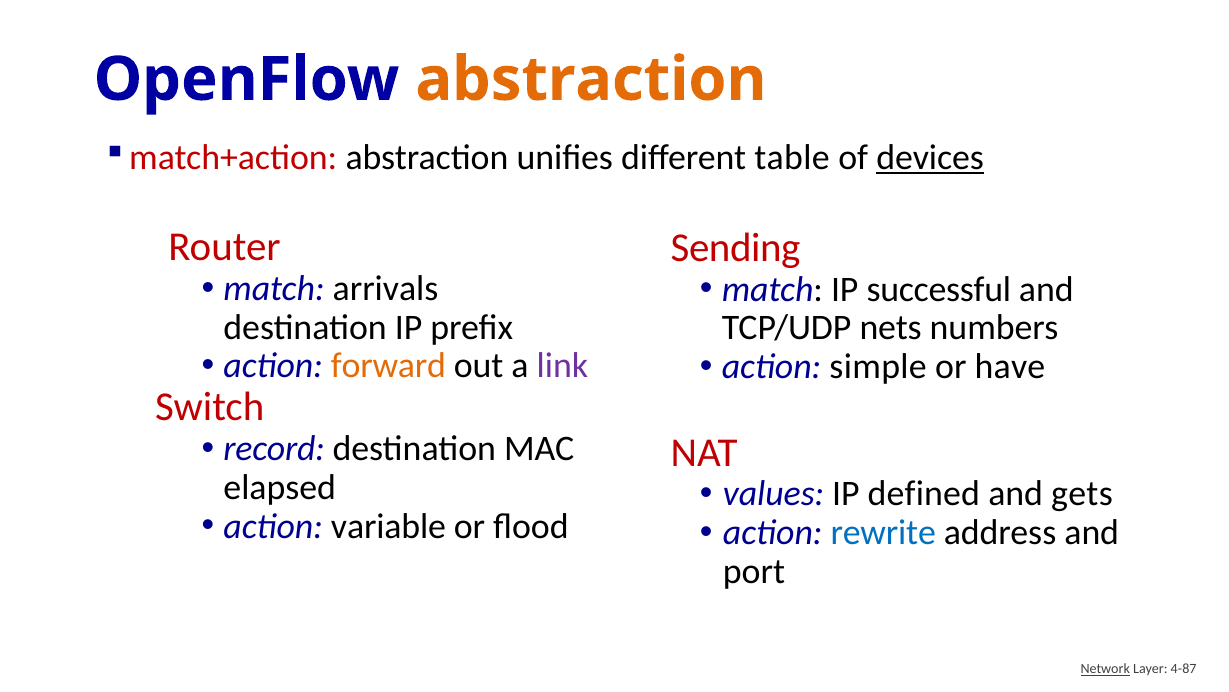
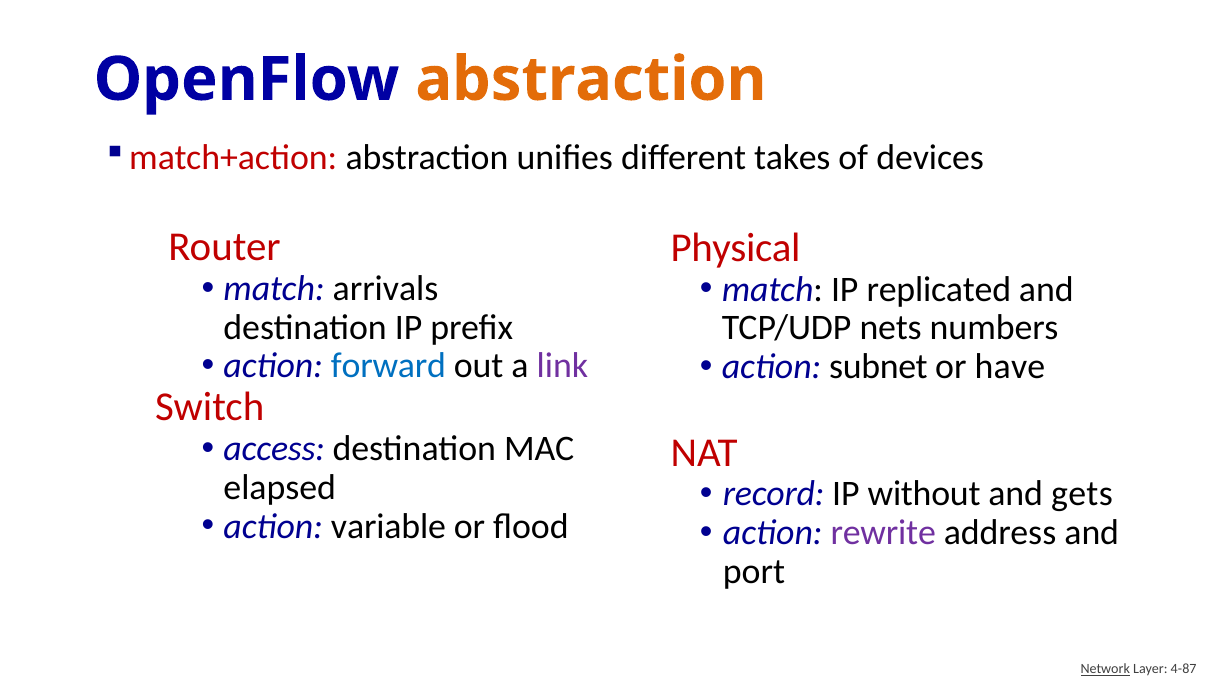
table: table -> takes
devices underline: present -> none
Sending: Sending -> Physical
successful: successful -> replicated
forward colour: orange -> blue
simple: simple -> subnet
record: record -> access
values: values -> record
defined: defined -> without
rewrite colour: blue -> purple
